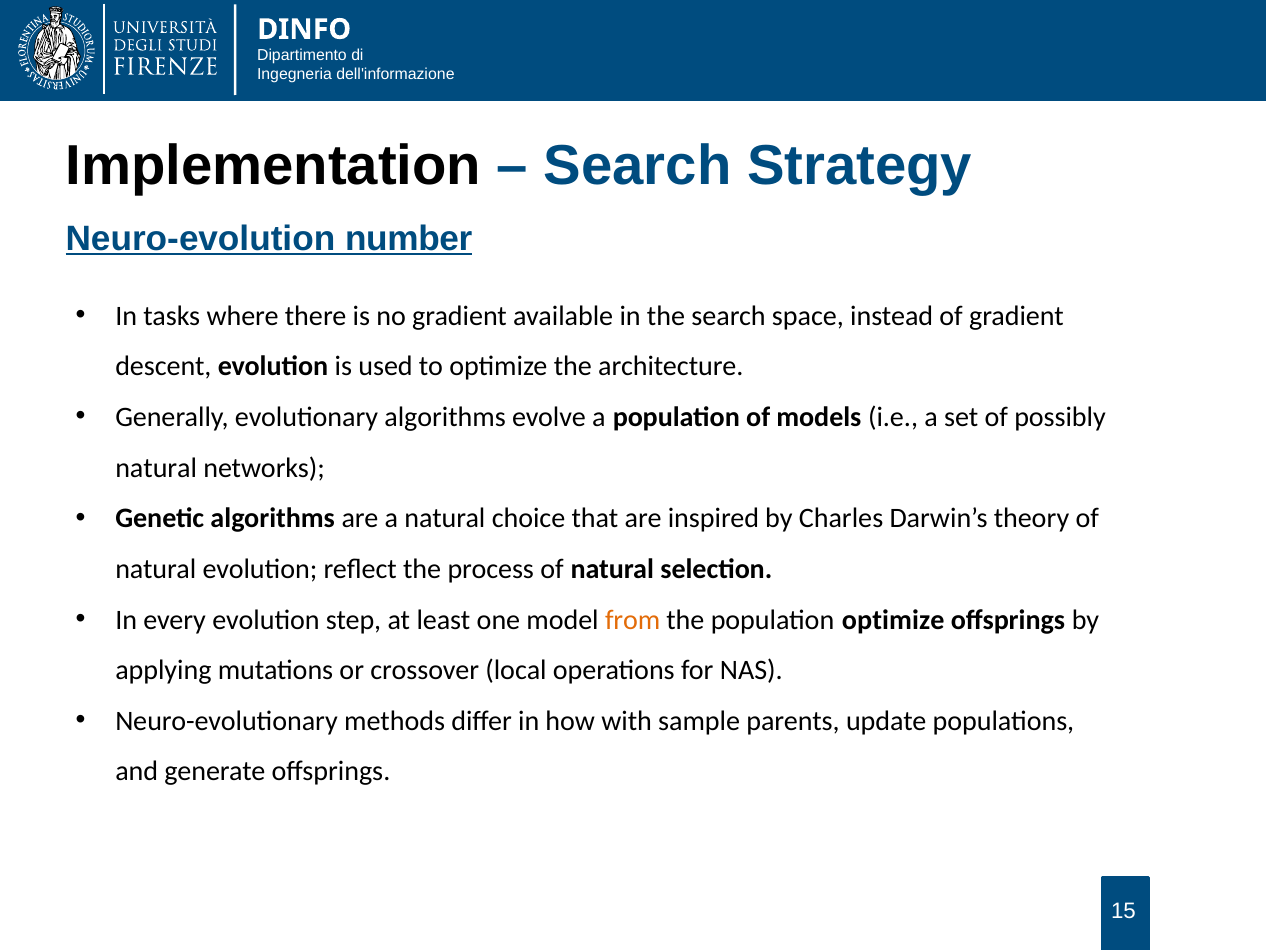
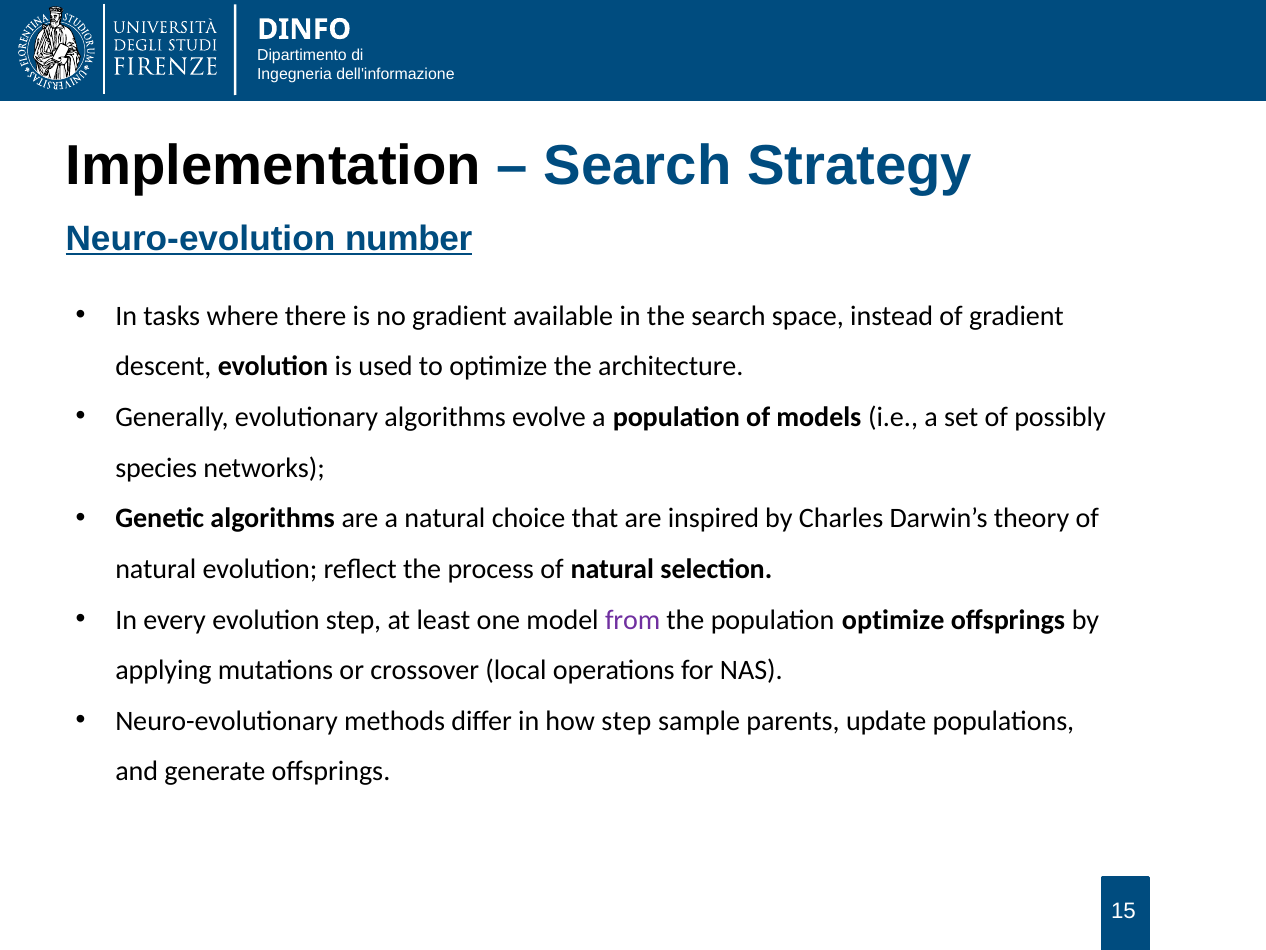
natural at (156, 468): natural -> species
from colour: orange -> purple
how with: with -> step
